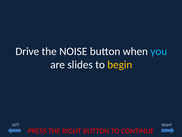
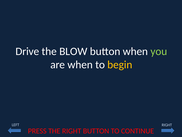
NOISE: NOISE -> BLOW
you colour: light blue -> light green
are slides: slides -> when
